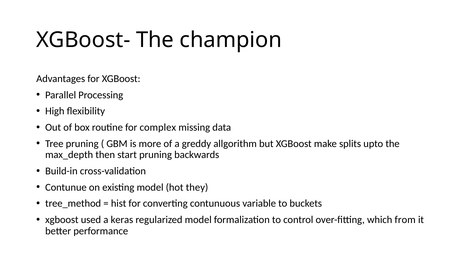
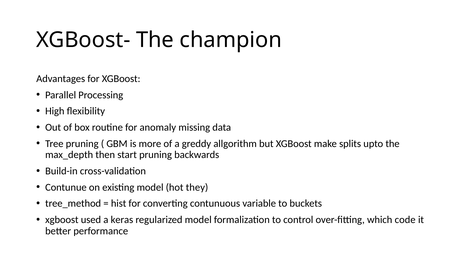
complex: complex -> anomaly
from: from -> code
